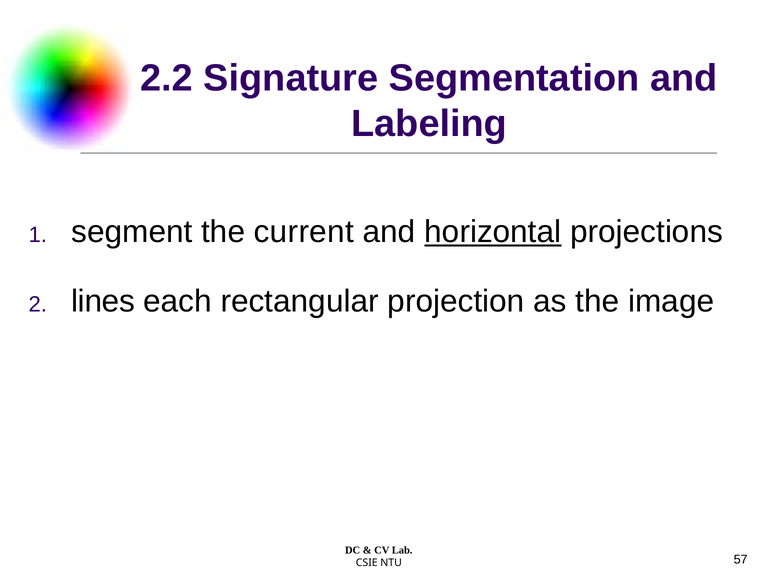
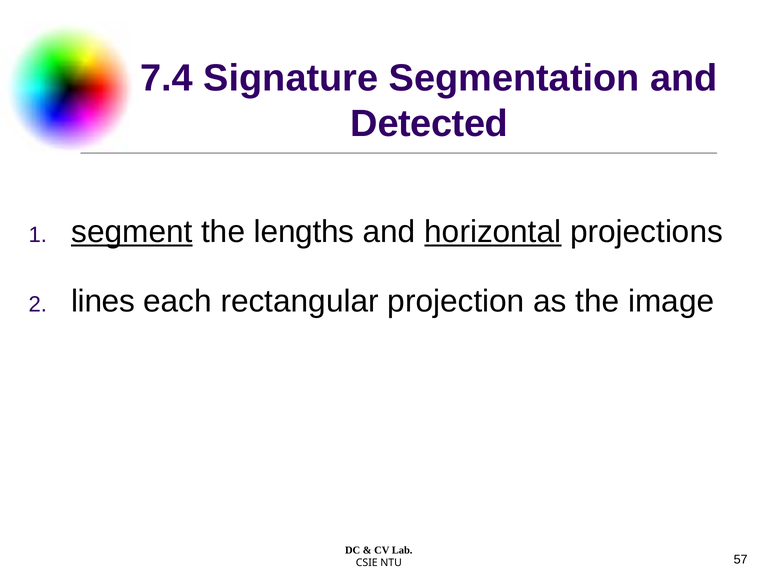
2.2: 2.2 -> 7.4
Labeling: Labeling -> Detected
segment underline: none -> present
current: current -> lengths
